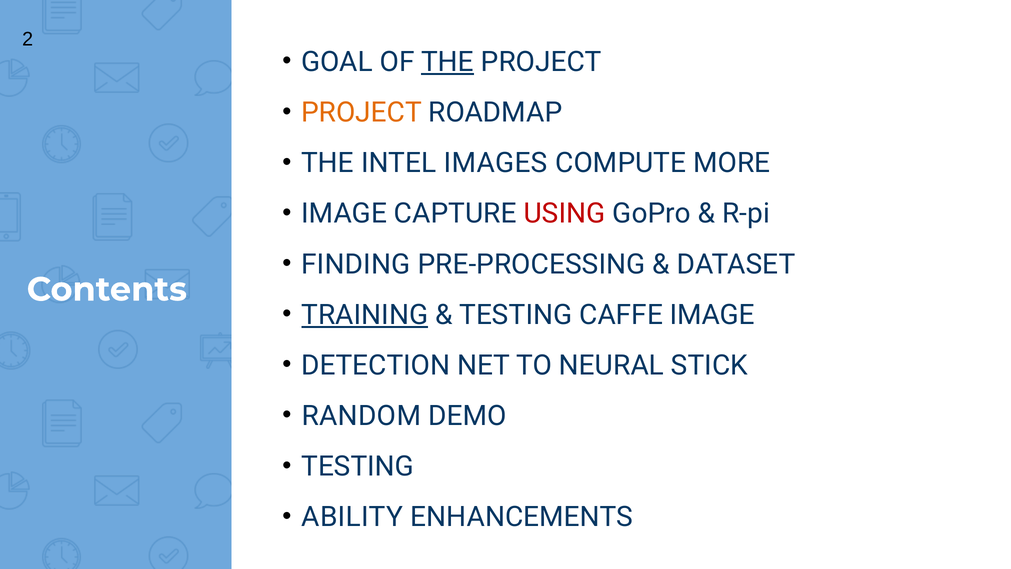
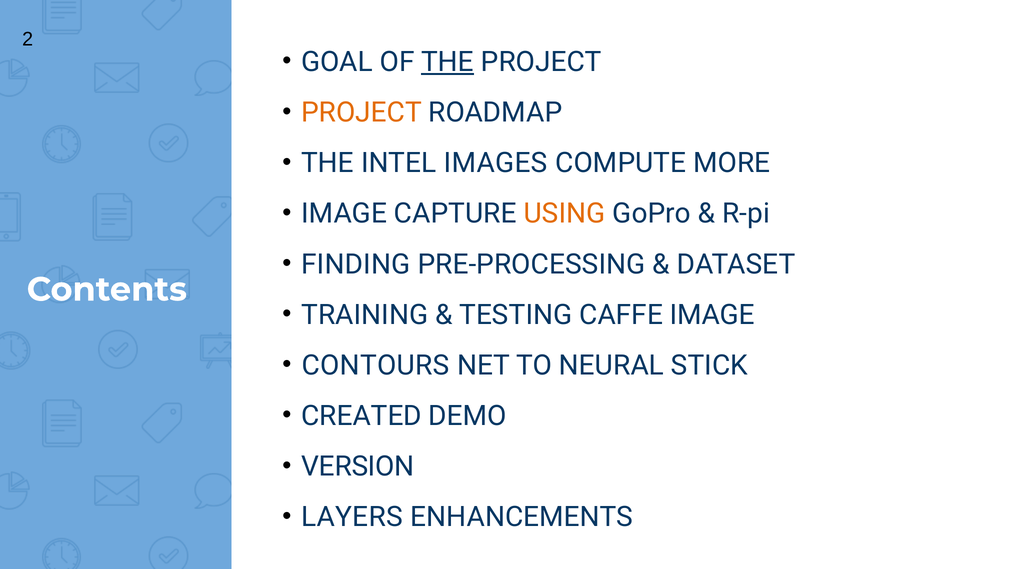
USING colour: red -> orange
TRAINING underline: present -> none
DETECTION: DETECTION -> CONTOURS
RANDOM: RANDOM -> CREATED
TESTING at (358, 466): TESTING -> VERSION
ABILITY: ABILITY -> LAYERS
